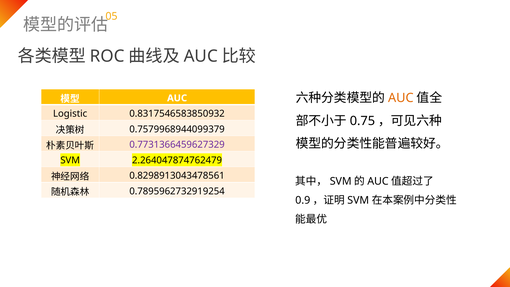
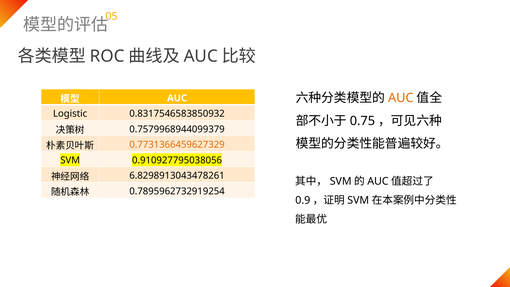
0.7731366459627329 colour: purple -> orange
2.264047874762479: 2.264047874762479 -> 0.910927795038056
0.8298913043478561: 0.8298913043478561 -> 6.8298913043478261
